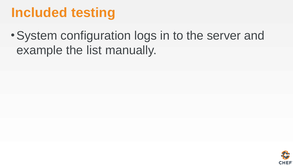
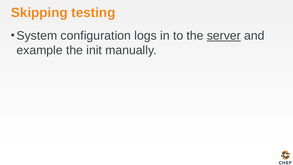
Included: Included -> Skipping
server underline: none -> present
list: list -> init
